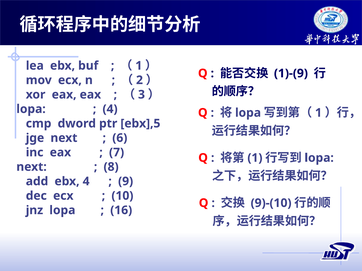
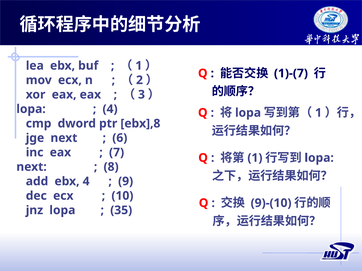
1)-(9: 1)-(9 -> 1)-(7
ebx],5: ebx],5 -> ebx],8
16: 16 -> 35
